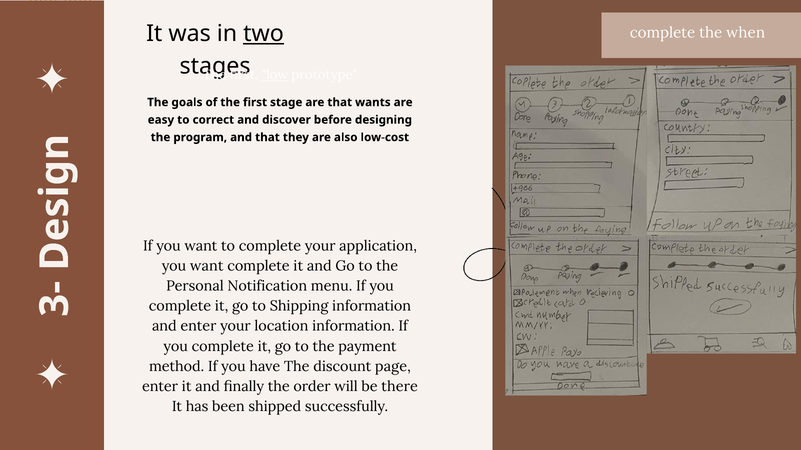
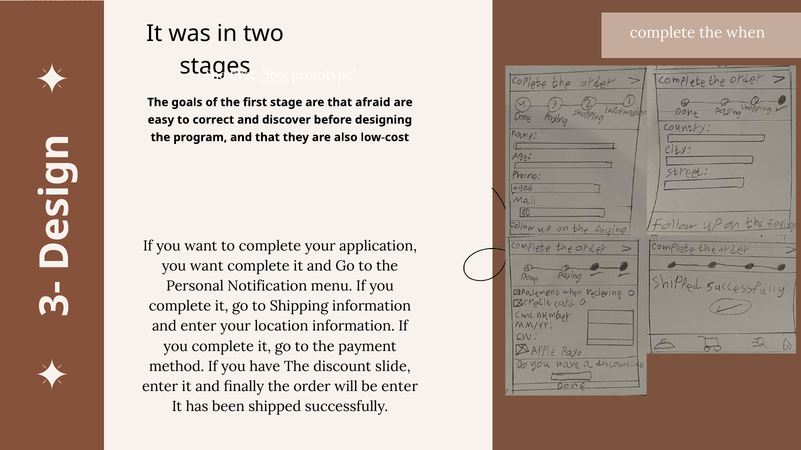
two underline: present -> none
wants: wants -> afraid
page: page -> slide
be there: there -> enter
